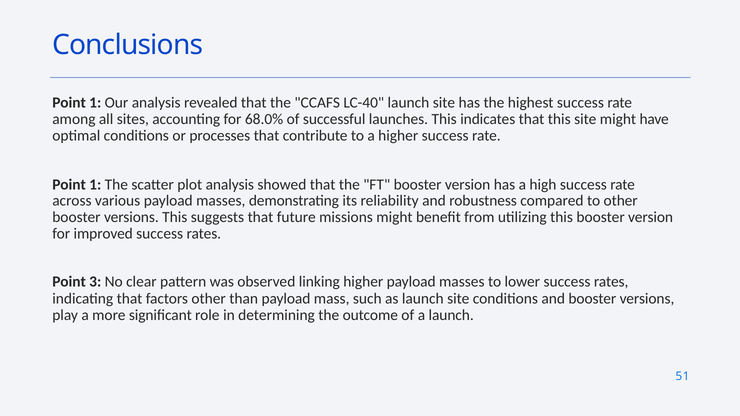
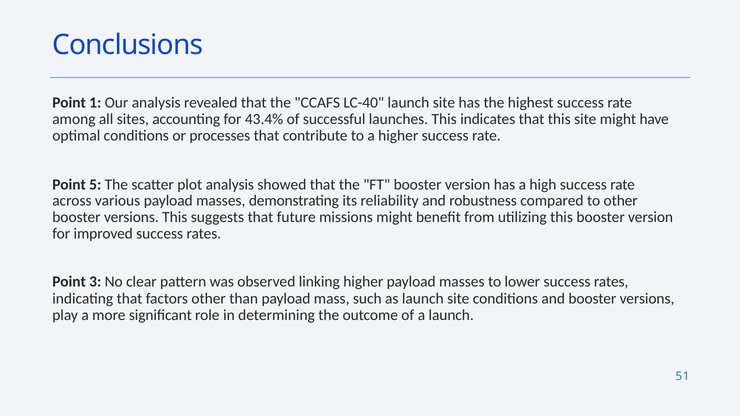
68.0%: 68.0% -> 43.4%
1 at (95, 185): 1 -> 5
